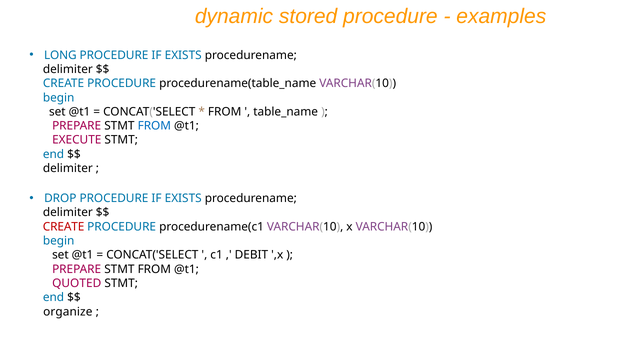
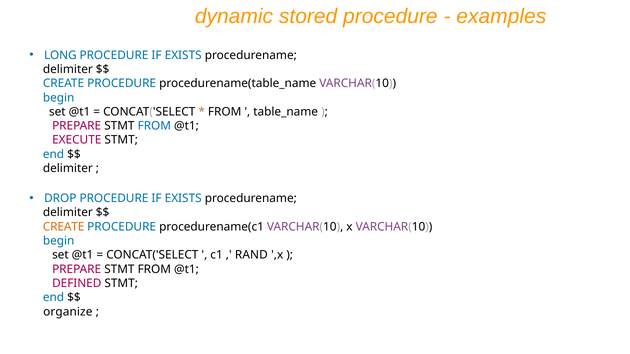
CREATE at (64, 227) colour: red -> orange
DEBIT: DEBIT -> RAND
QUOTED: QUOTED -> DEFINED
